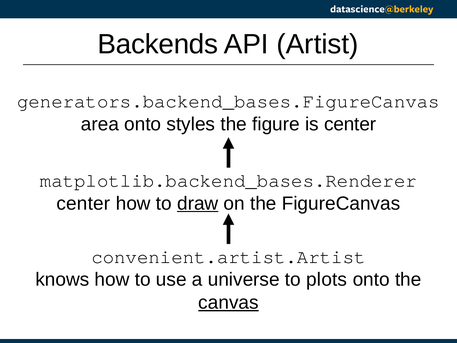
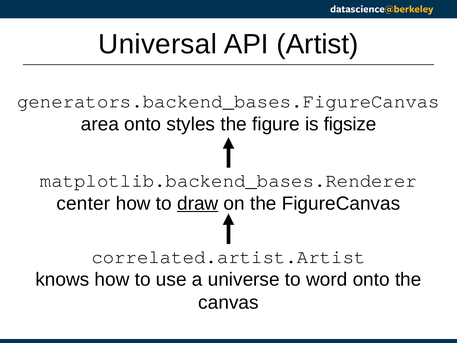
Backends: Backends -> Universal
is center: center -> figsize
convenient.artist.Artist: convenient.artist.Artist -> correlated.artist.Artist
plots: plots -> word
canvas underline: present -> none
